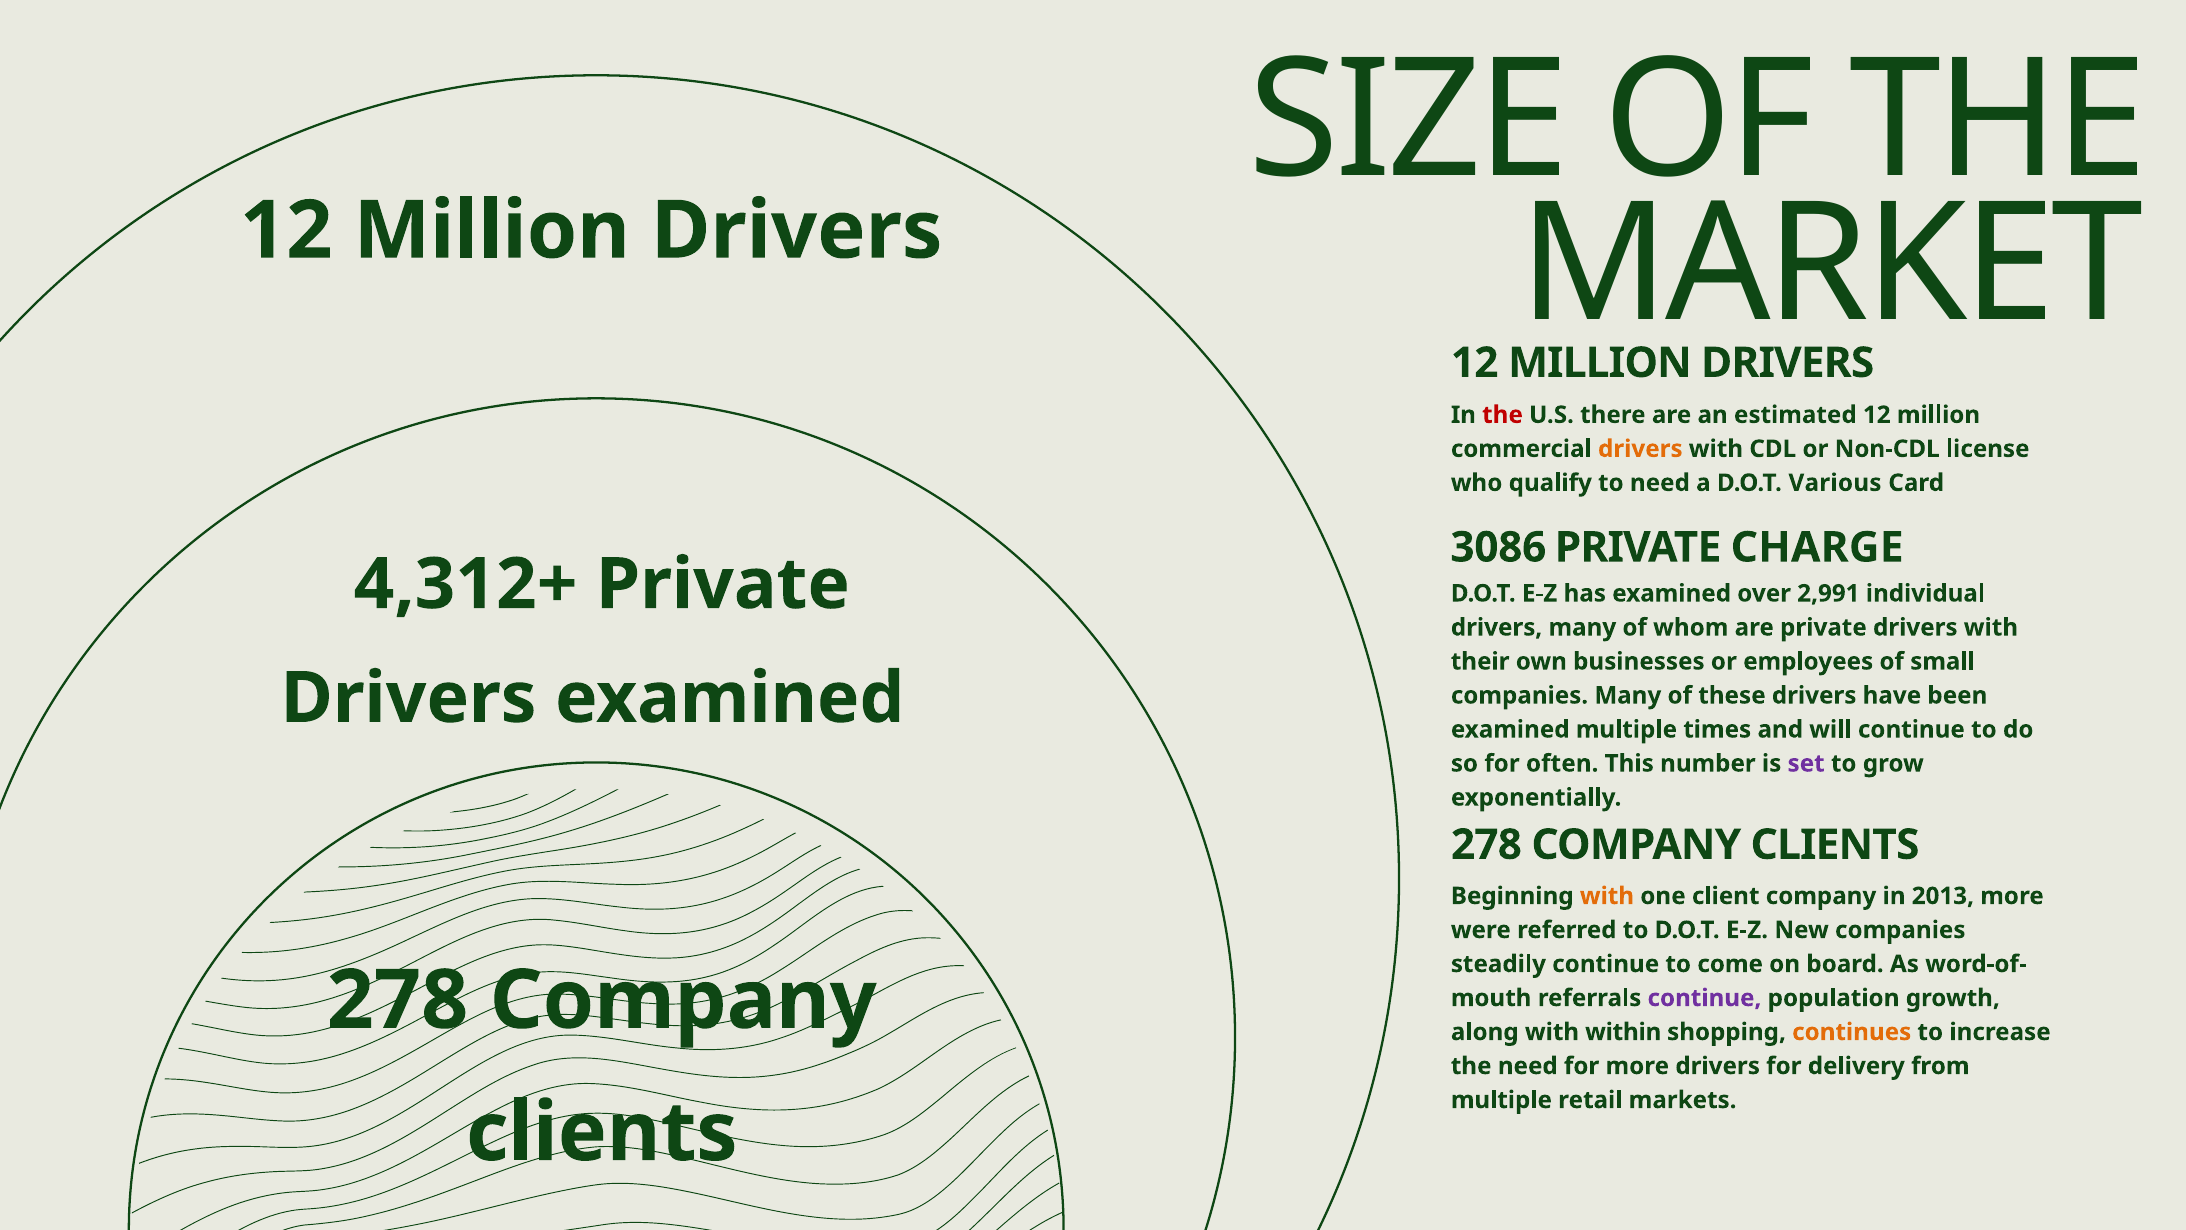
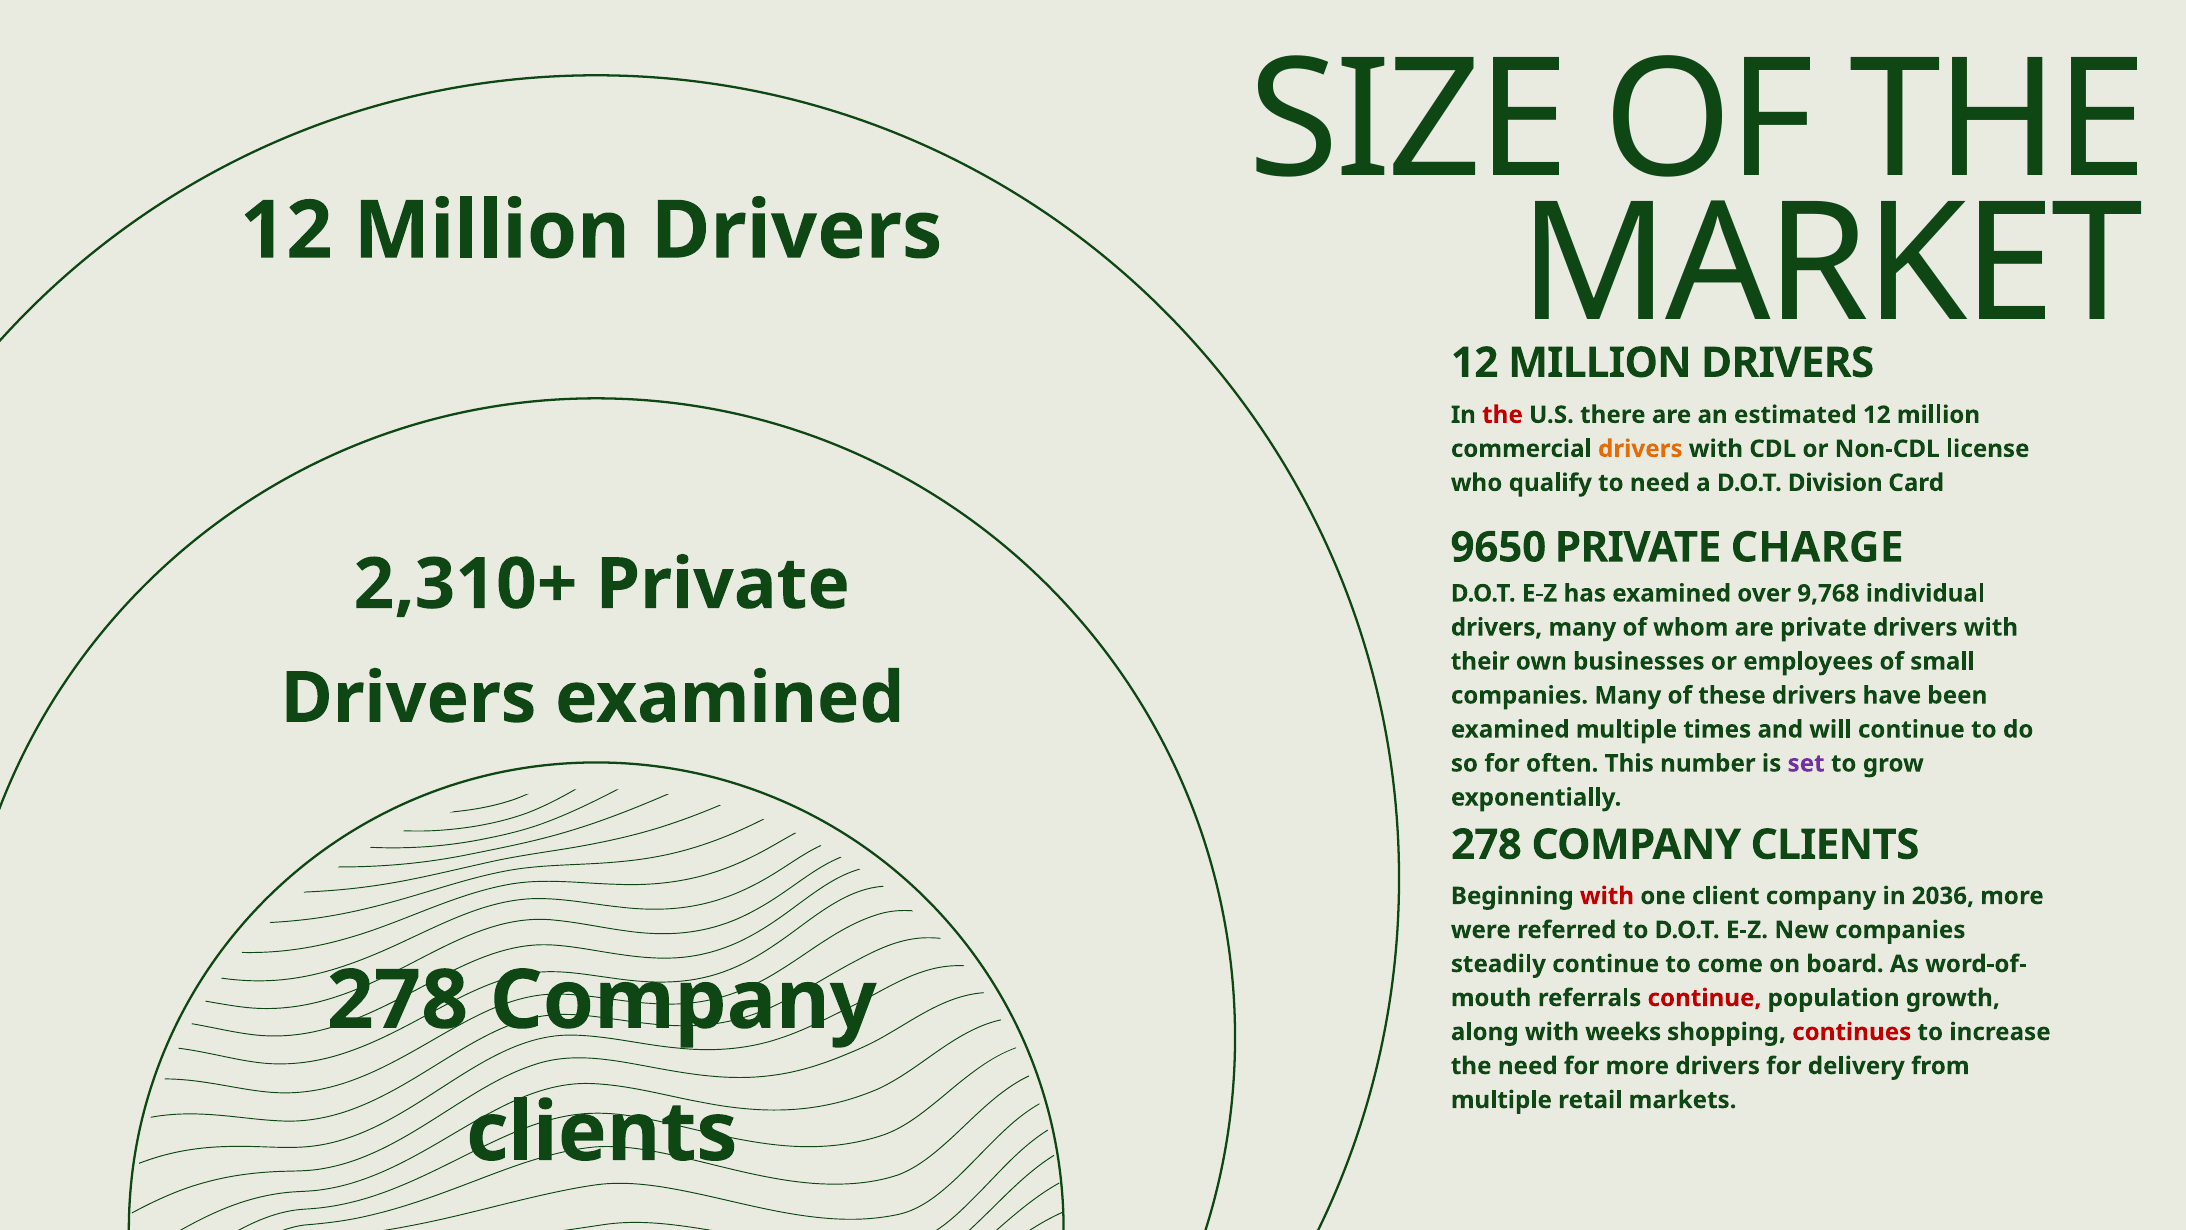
Various: Various -> Division
3086: 3086 -> 9650
4,312+: 4,312+ -> 2,310+
2,991: 2,991 -> 9,768
with at (1607, 896) colour: orange -> red
2013: 2013 -> 2036
continue at (1704, 998) colour: purple -> red
within: within -> weeks
continues colour: orange -> red
